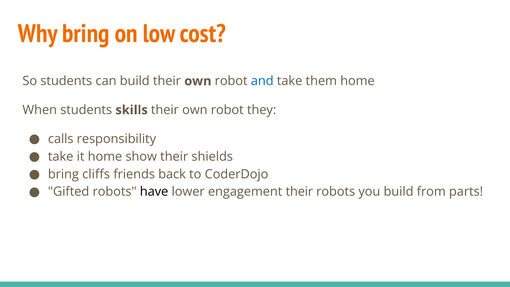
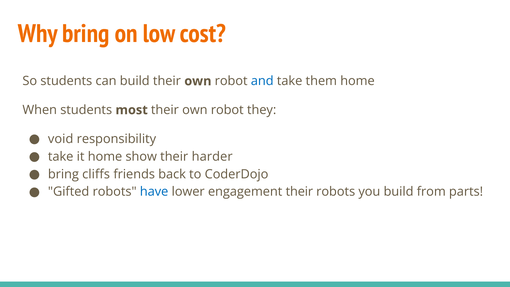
skills: skills -> most
calls: calls -> void
shields: shields -> harder
have colour: black -> blue
